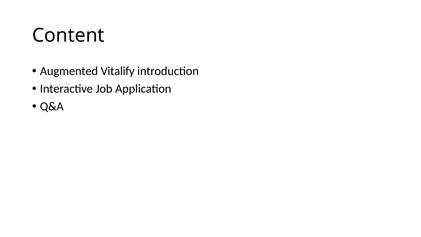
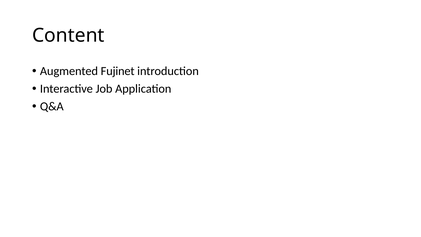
Vitalify: Vitalify -> Fujinet
